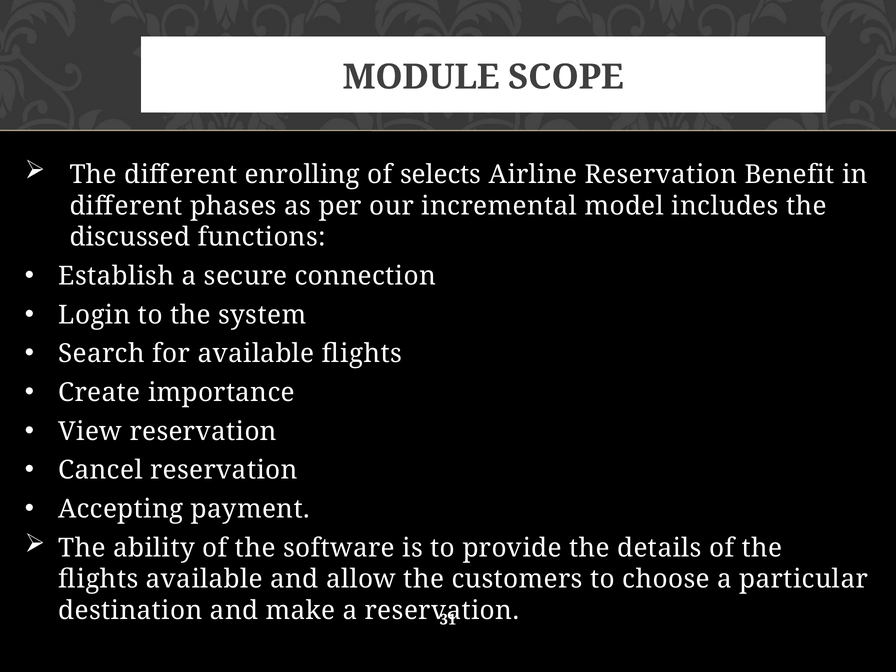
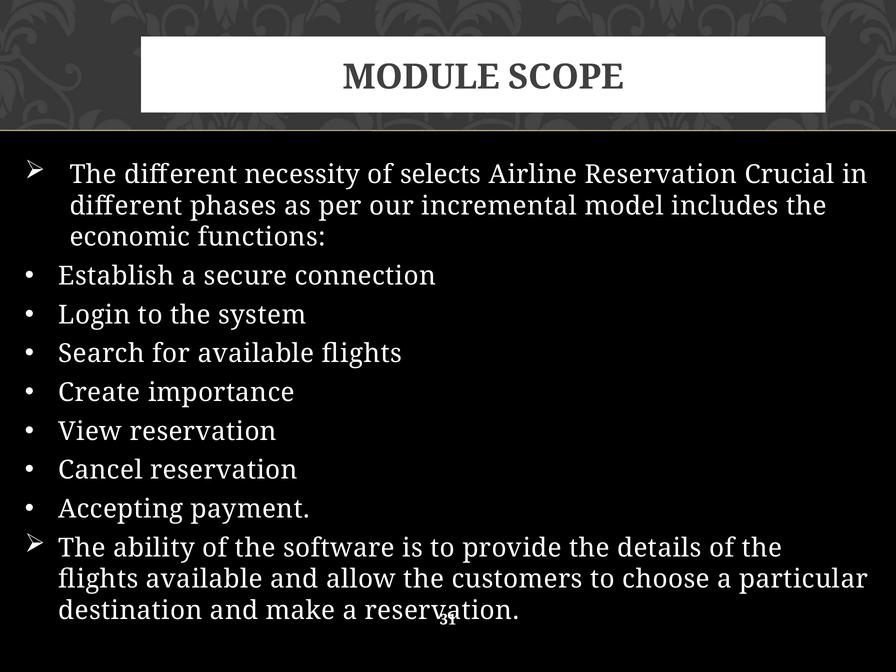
enrolling: enrolling -> necessity
Benefit: Benefit -> Crucial
discussed: discussed -> economic
